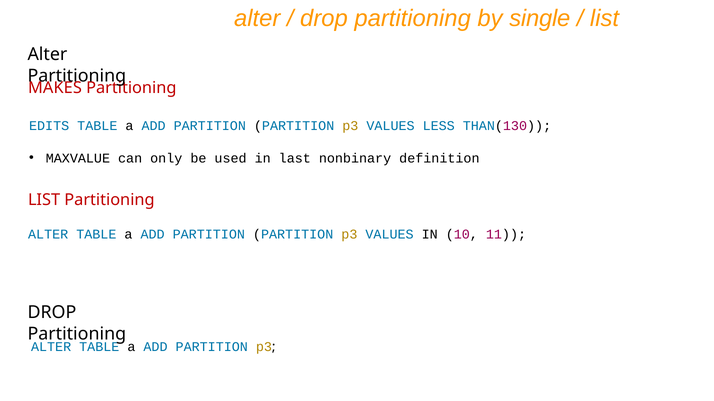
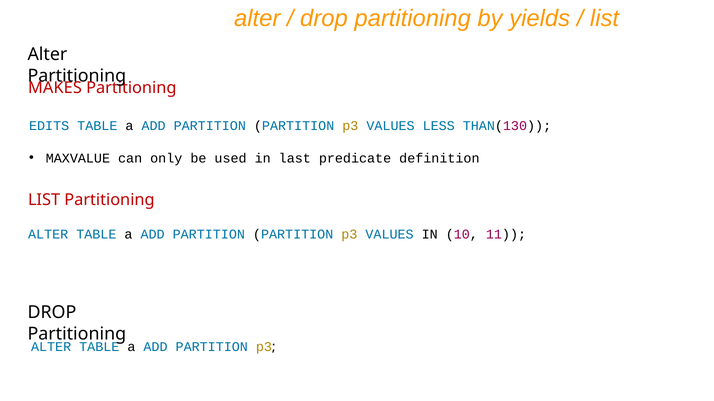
single: single -> yields
nonbinary: nonbinary -> predicate
